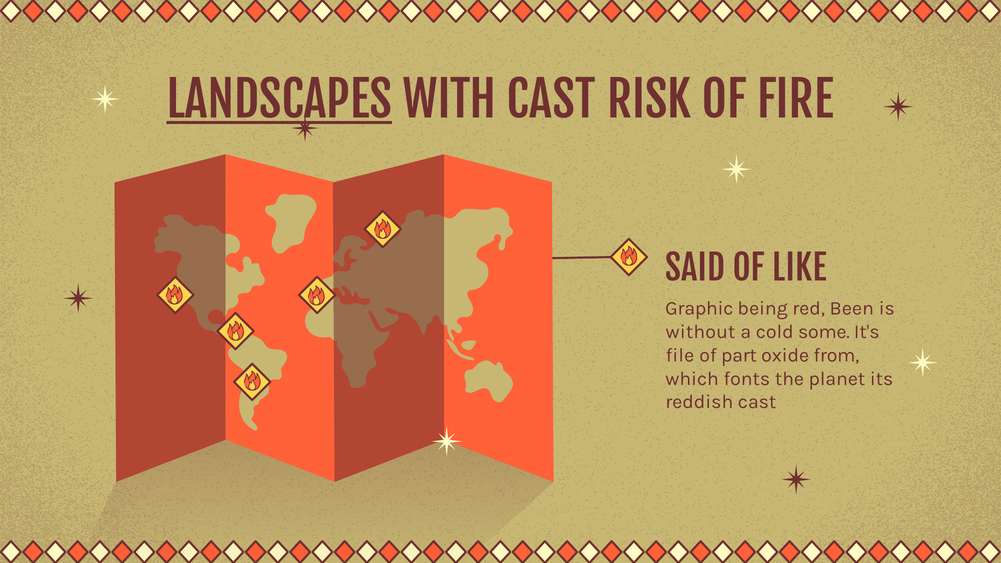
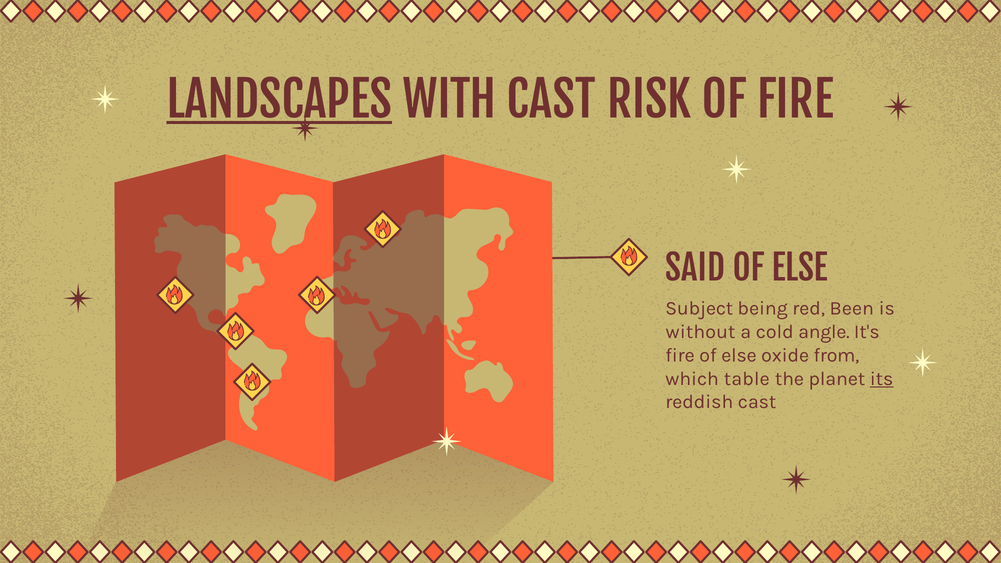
LIKE at (799, 269): LIKE -> ELSE
Graphic: Graphic -> Subject
some: some -> angle
file at (680, 355): file -> fire
part at (739, 355): part -> else
fonts: fonts -> table
its underline: none -> present
